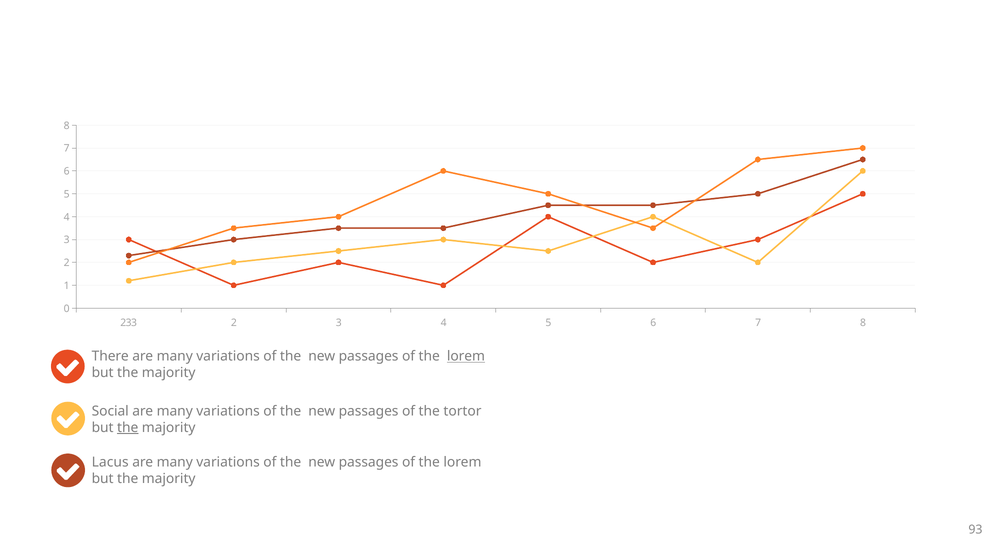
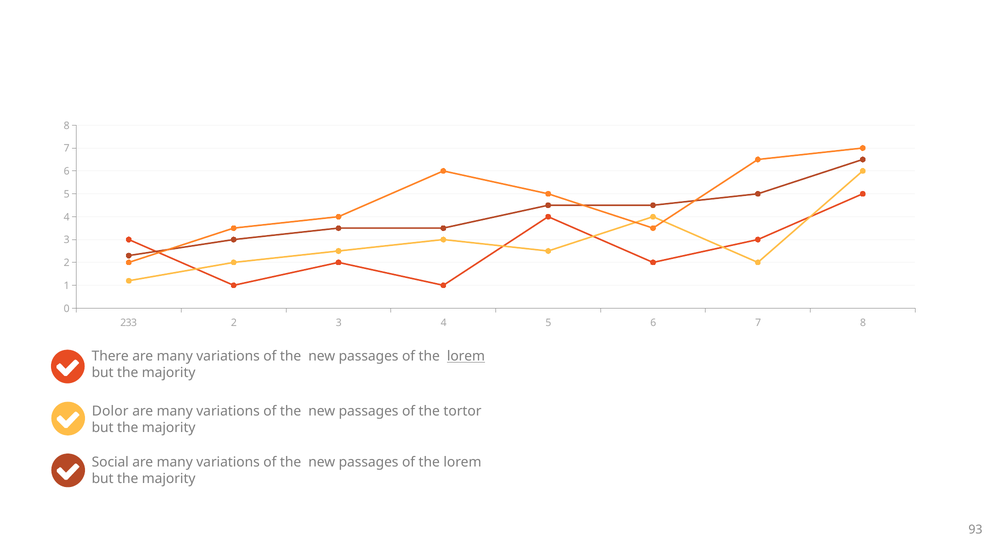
Social: Social -> Dolor
the at (128, 428) underline: present -> none
Lacus: Lacus -> Social
